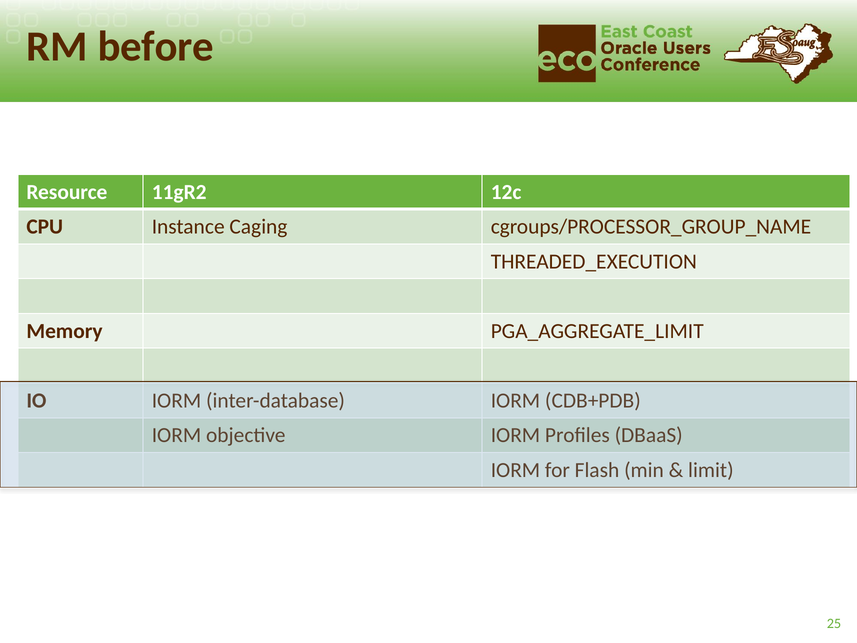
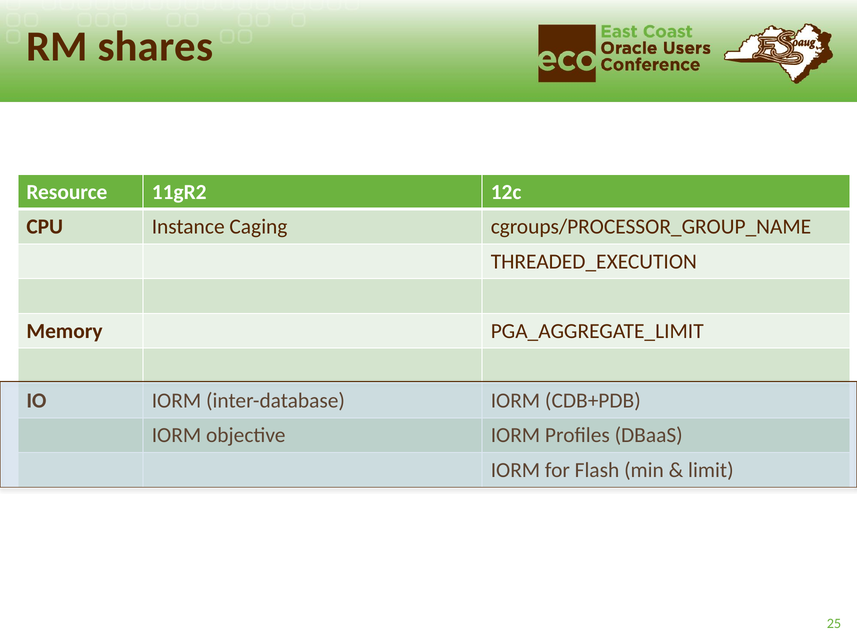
before: before -> shares
